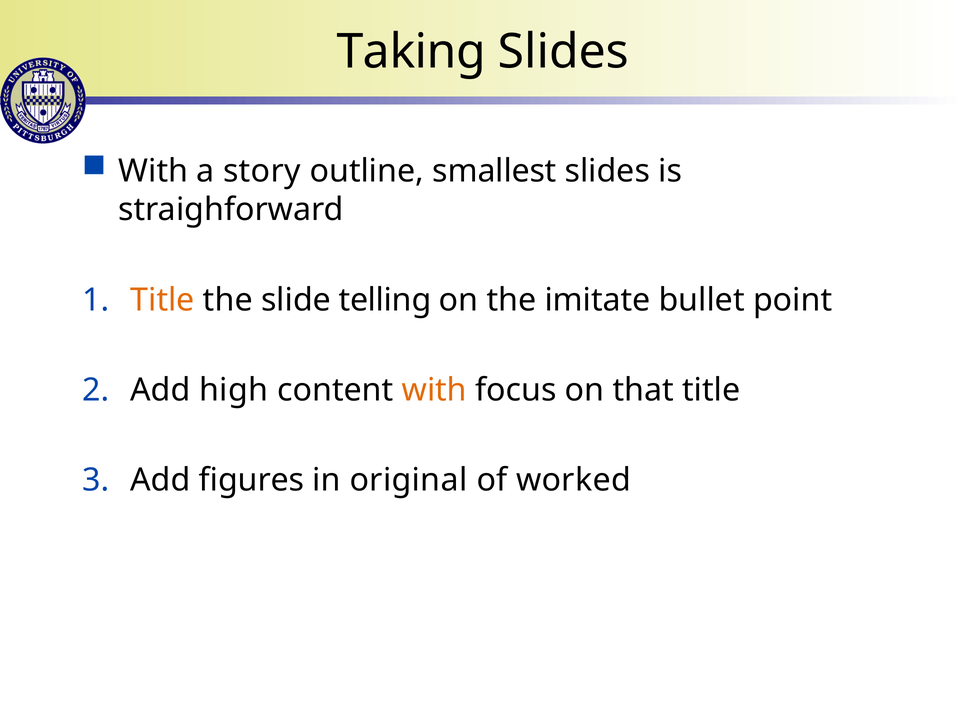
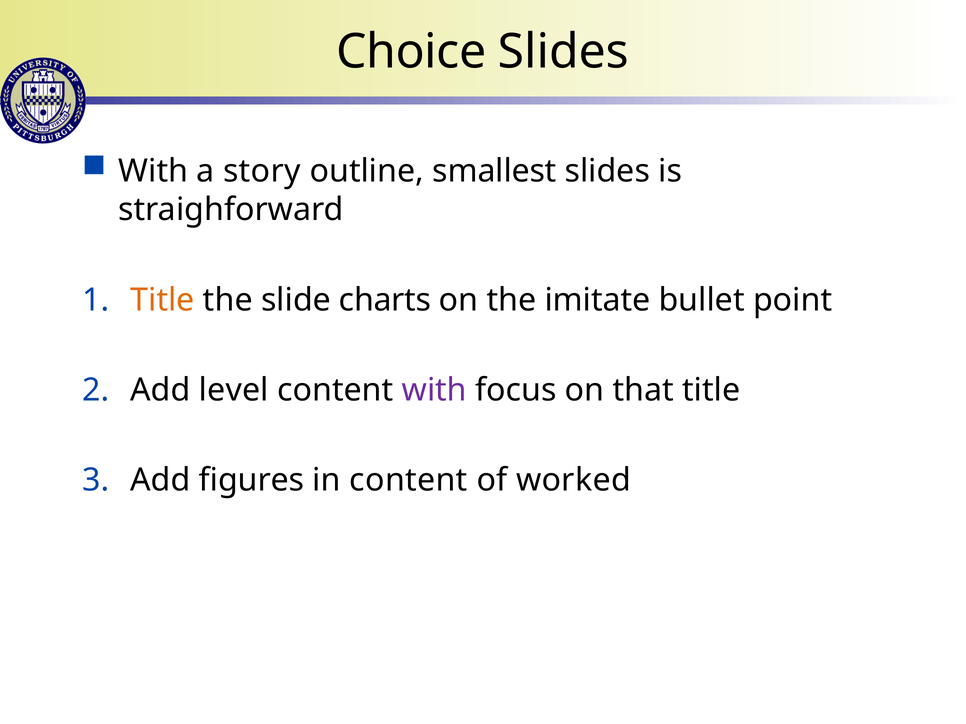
Taking: Taking -> Choice
telling: telling -> charts
high: high -> level
with at (434, 390) colour: orange -> purple
in original: original -> content
